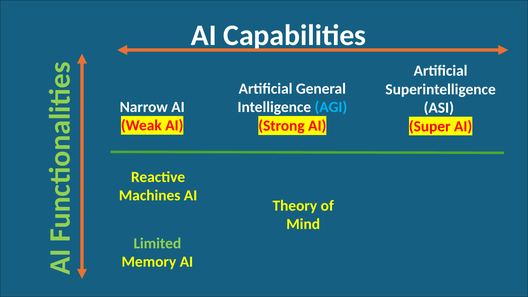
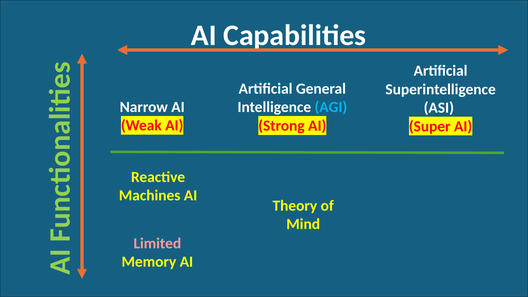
Limited colour: light green -> pink
